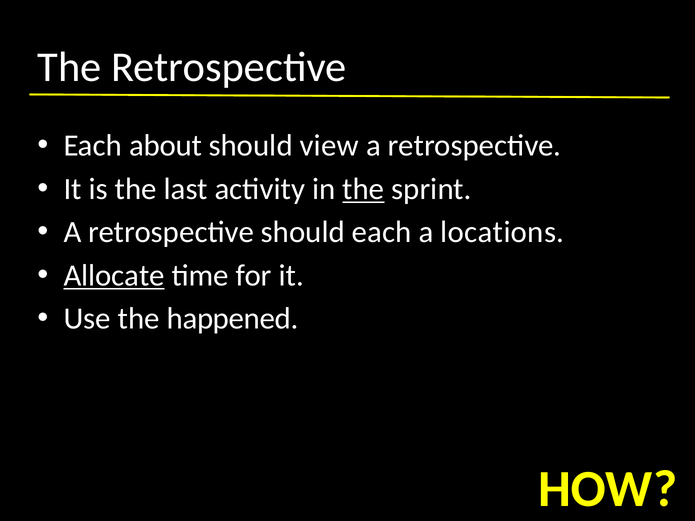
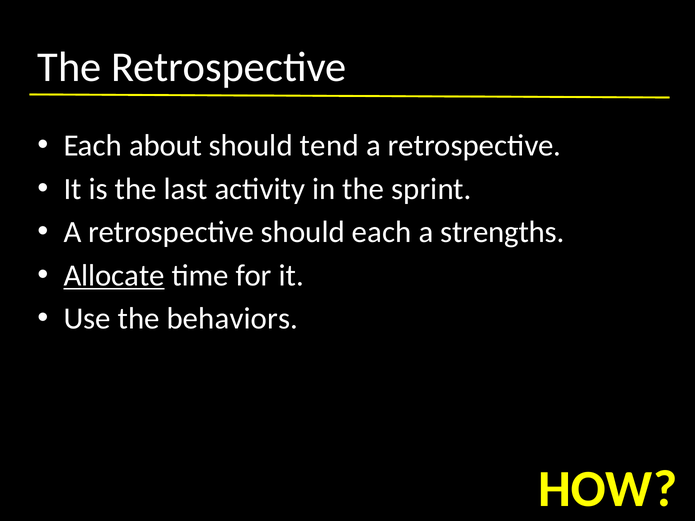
view: view -> tend
the at (363, 189) underline: present -> none
locations: locations -> strengths
happened: happened -> behaviors
